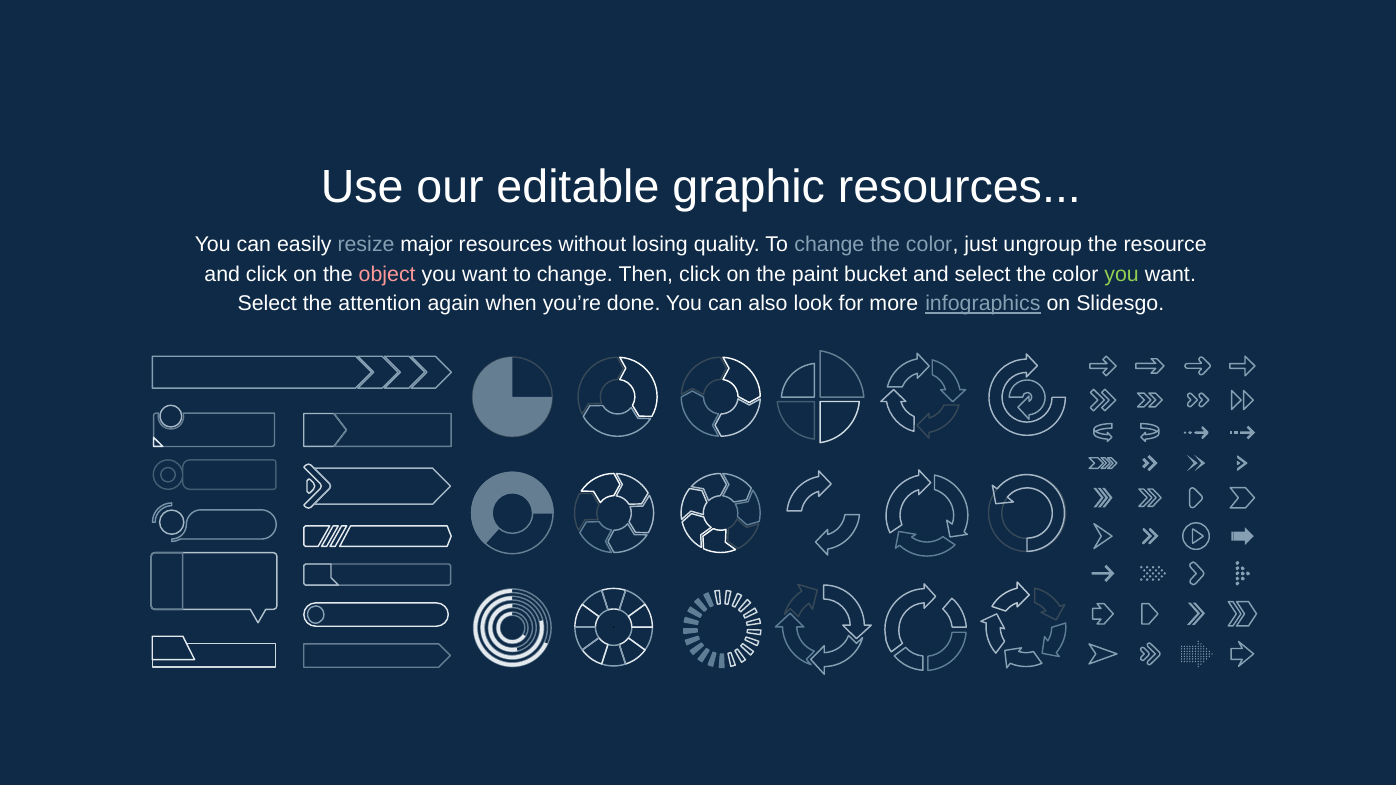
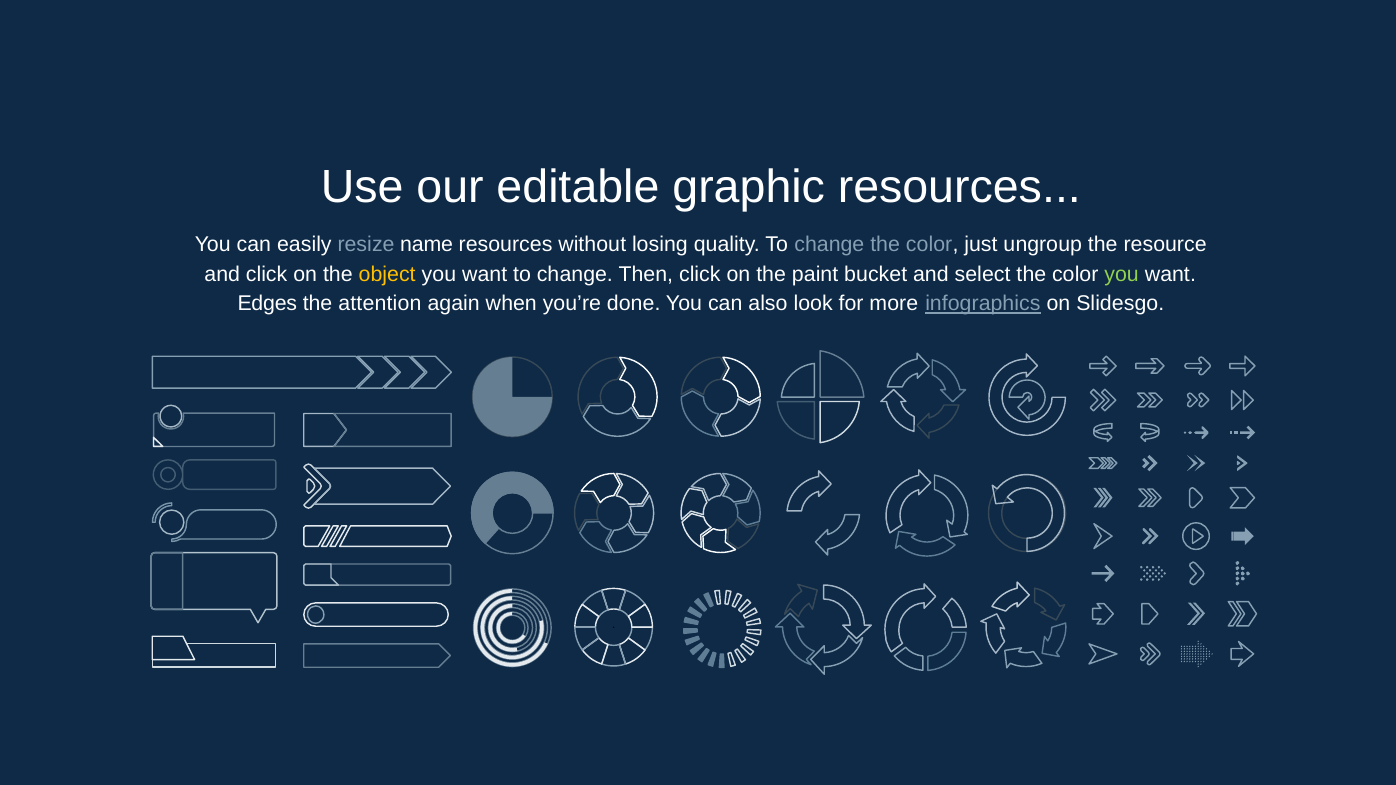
major: major -> name
object colour: pink -> yellow
Select at (267, 304): Select -> Edges
